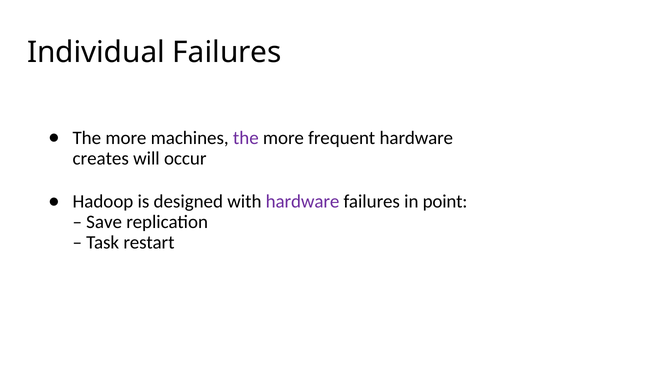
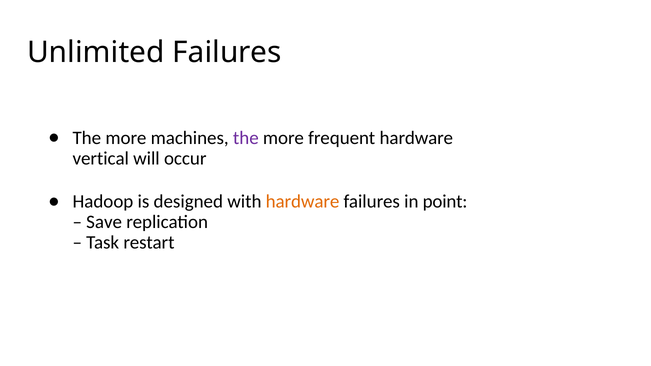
Individual: Individual -> Unlimited
creates: creates -> vertical
hardware at (303, 202) colour: purple -> orange
